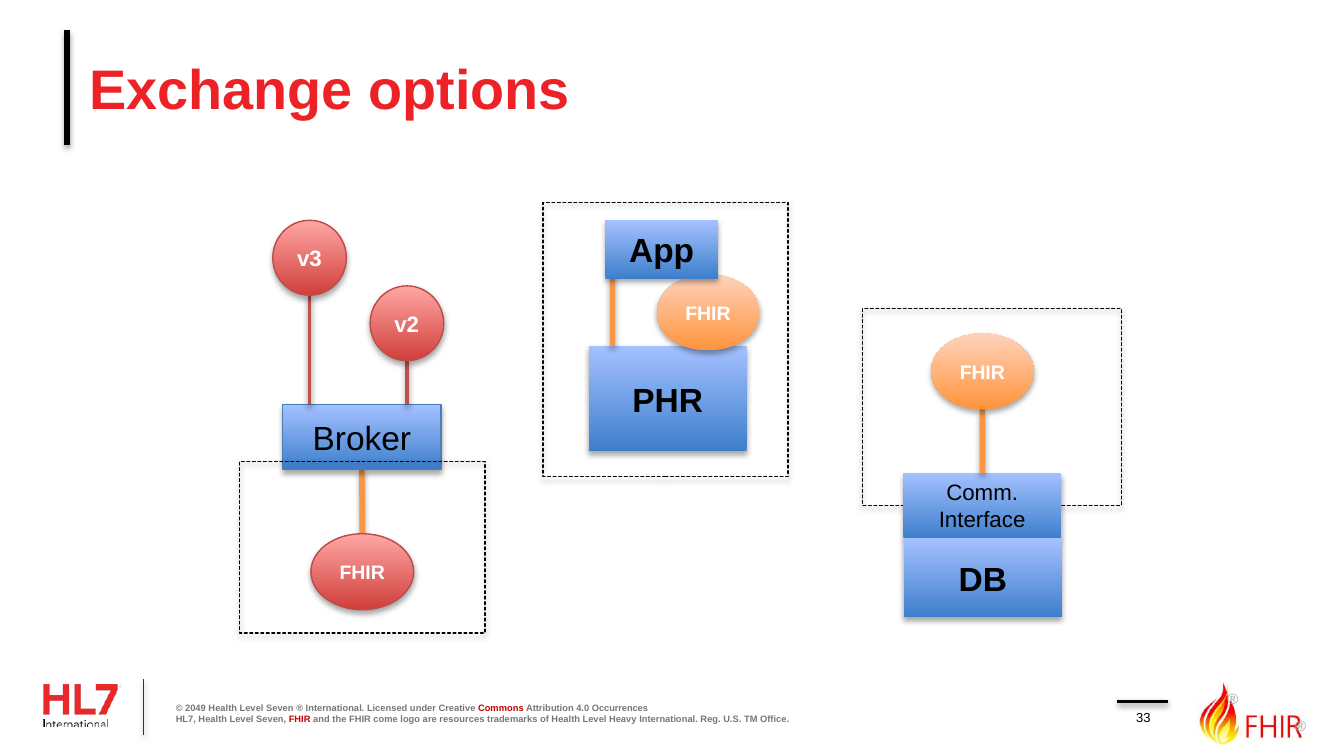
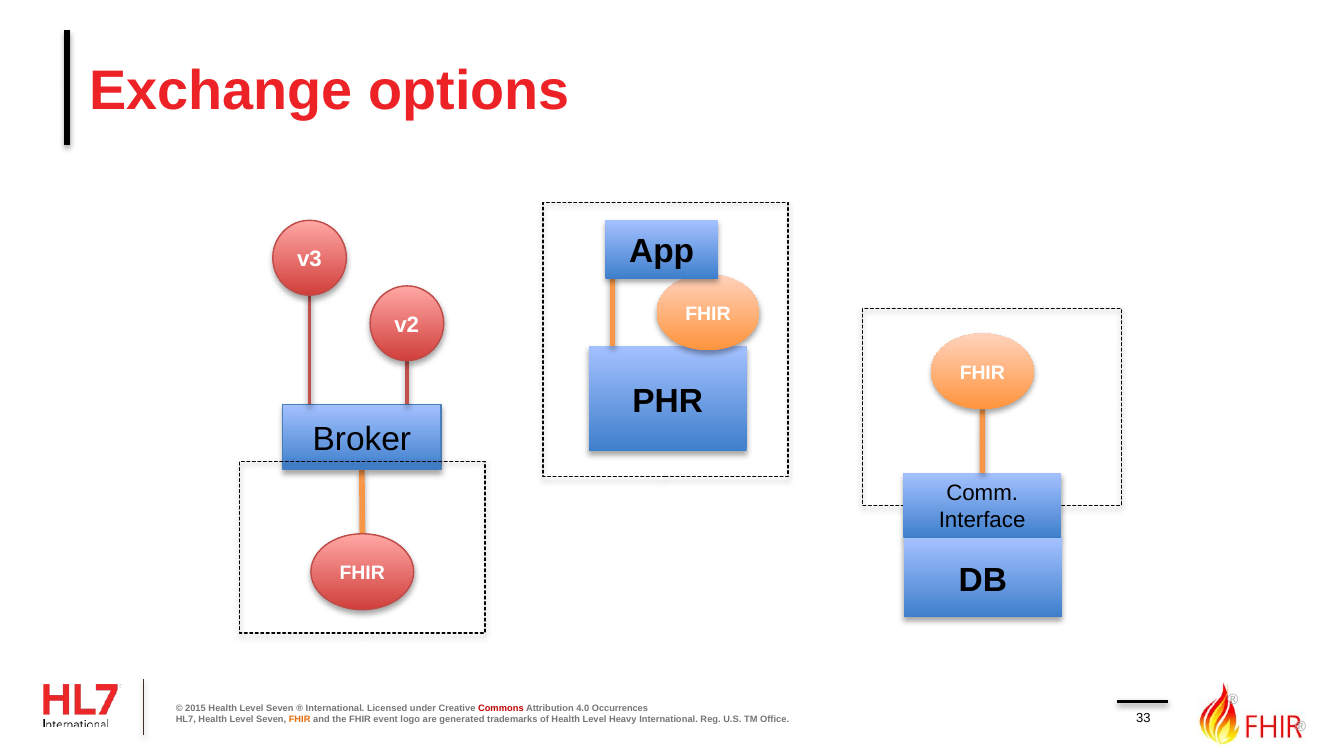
2049: 2049 -> 2015
FHIR at (300, 720) colour: red -> orange
come: come -> event
resources: resources -> generated
